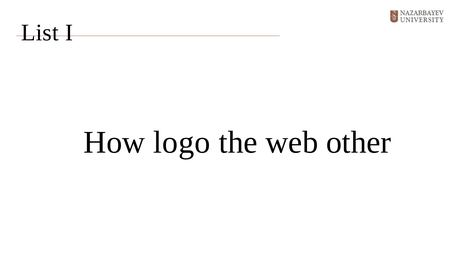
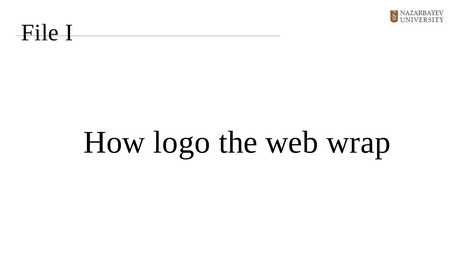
List: List -> File
other: other -> wrap
